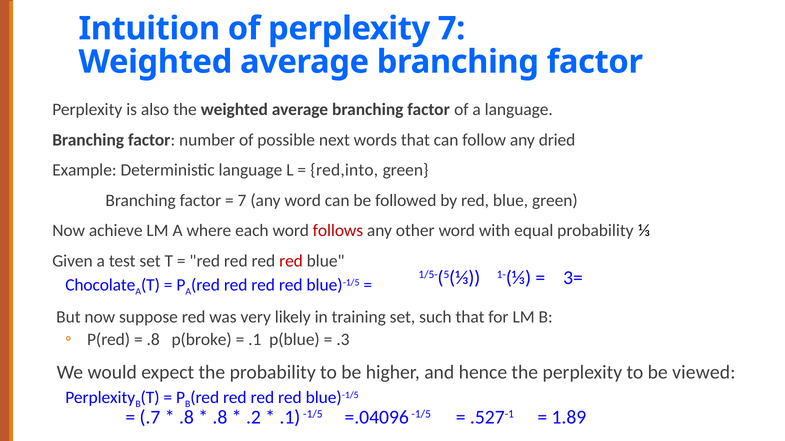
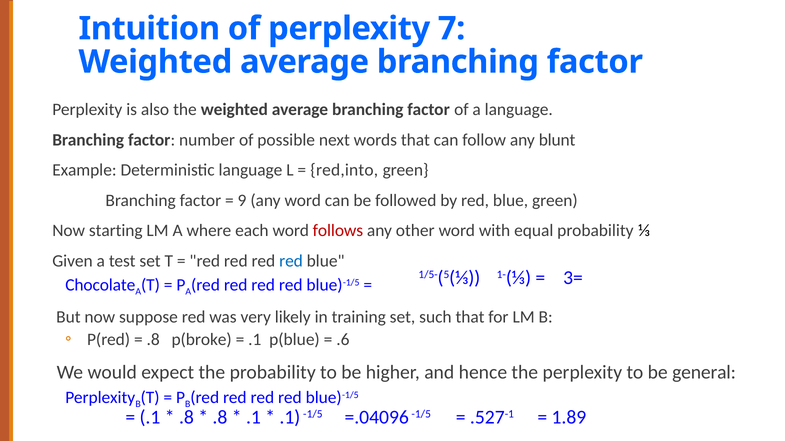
dried: dried -> blunt
7 at (242, 201): 7 -> 9
achieve: achieve -> starting
red at (291, 261) colour: red -> blue
.3: .3 -> .6
viewed: viewed -> general
.7 at (150, 418): .7 -> .1
.2 at (253, 418): .2 -> .1
